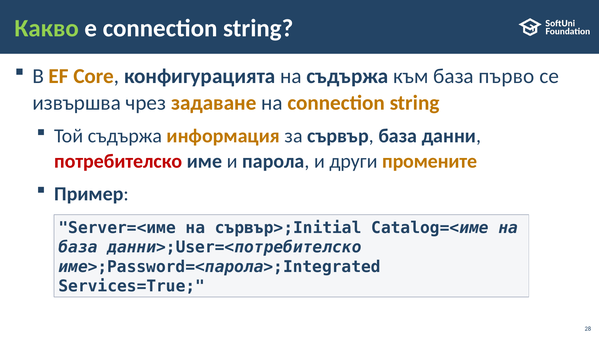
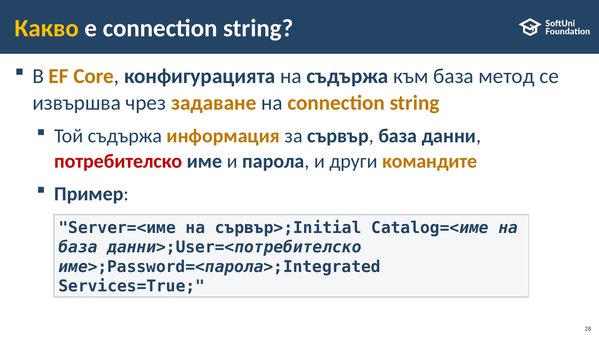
Какво colour: light green -> yellow
първо: първо -> метод
промените: промените -> командите
